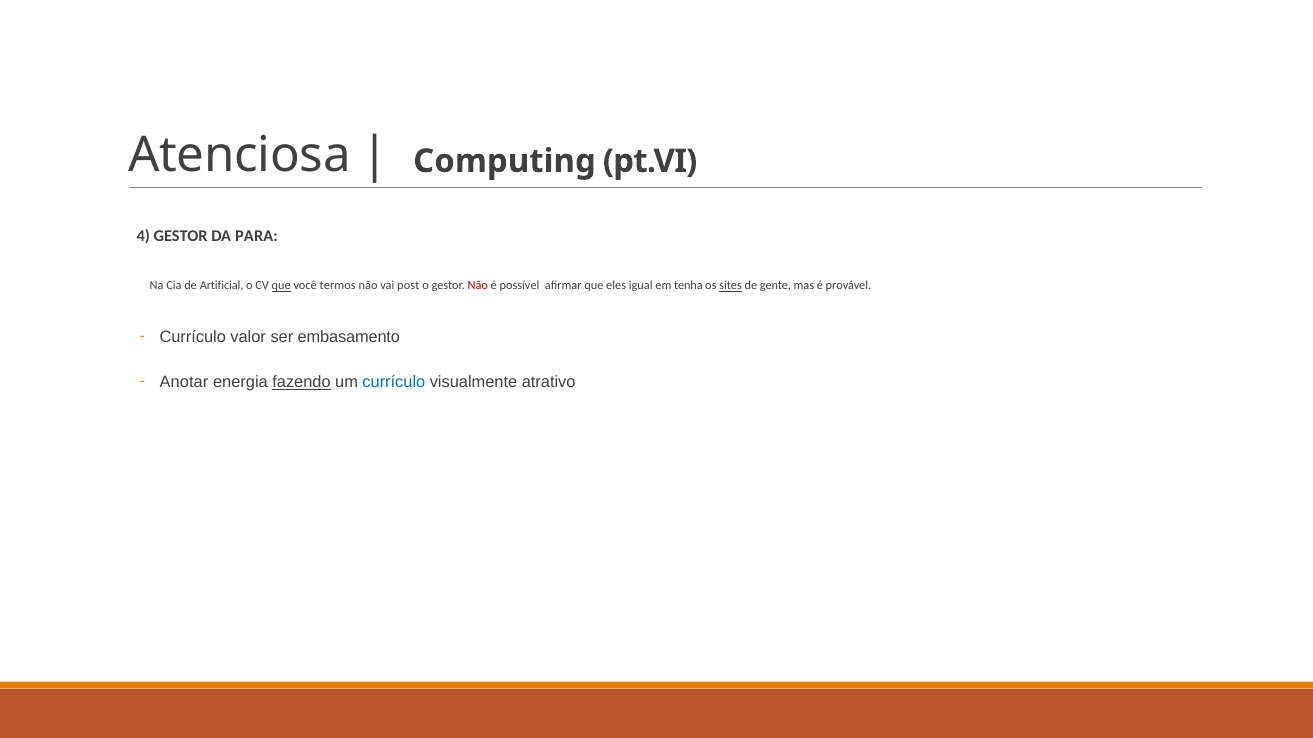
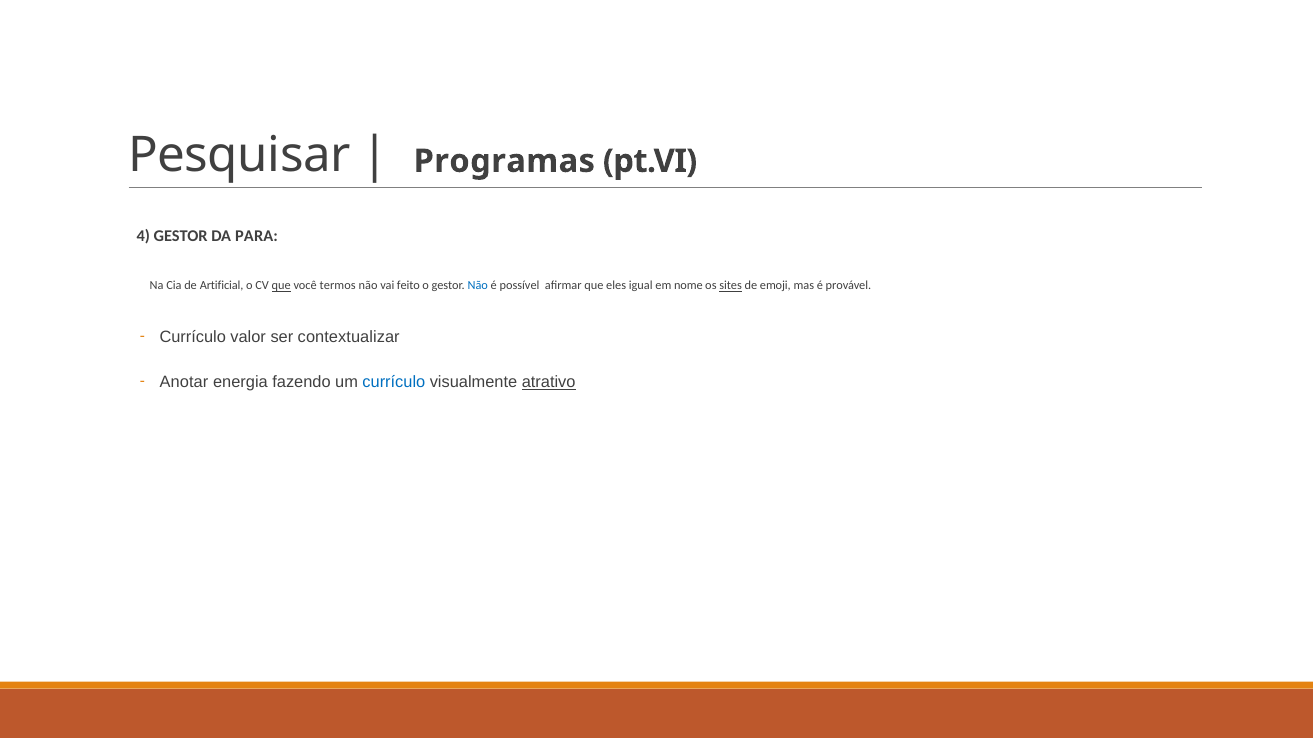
Atenciosa: Atenciosa -> Pesquisar
Computing: Computing -> Programas
post: post -> feito
Não at (478, 286) colour: red -> blue
tenha: tenha -> nome
gente: gente -> emoji
embasamento: embasamento -> contextualizar
fazendo underline: present -> none
atrativo underline: none -> present
